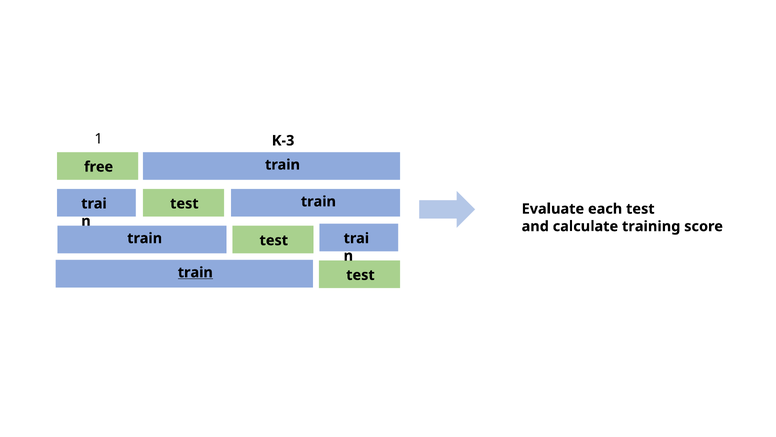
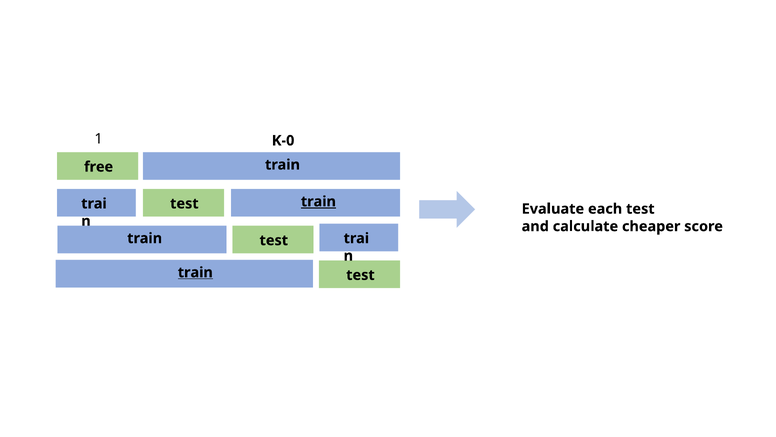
K-3: K-3 -> K-0
train at (318, 201) underline: none -> present
training: training -> cheaper
